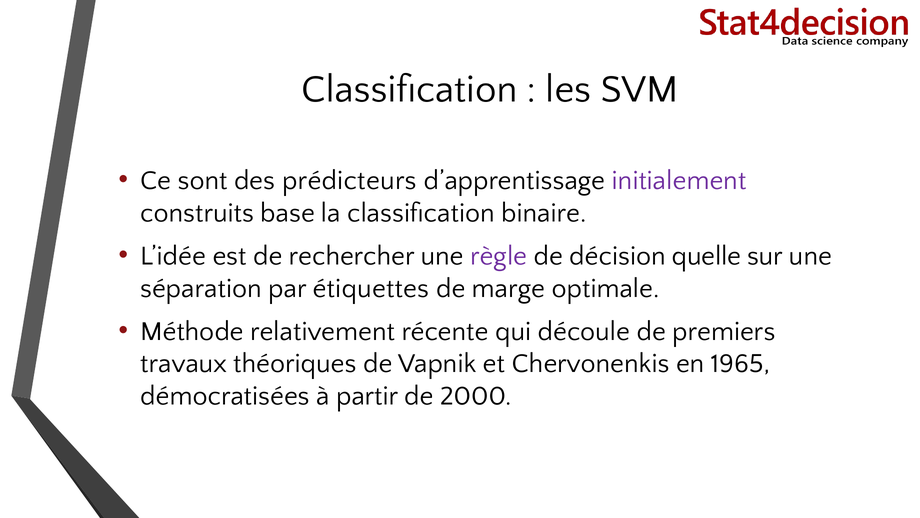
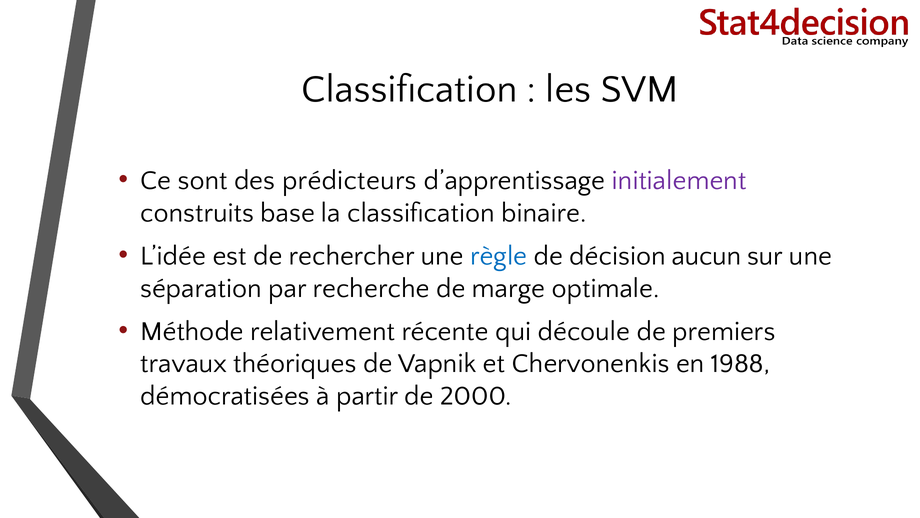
règle colour: purple -> blue
quelle: quelle -> aucun
étiquettes: étiquettes -> recherche
1965: 1965 -> 1988
